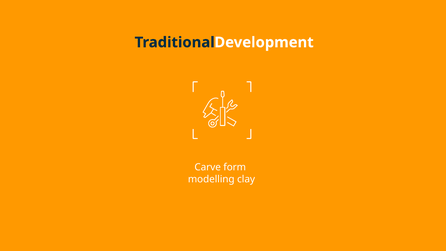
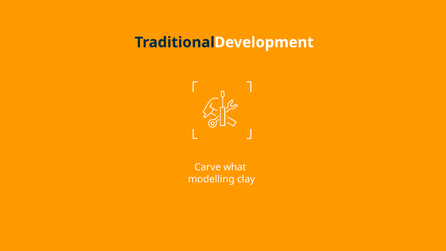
form: form -> what
